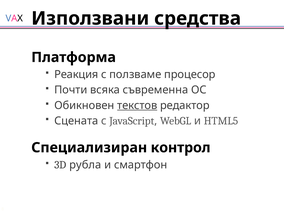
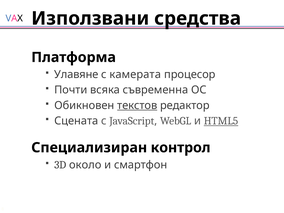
Реакция: Реакция -> Улавяне
ползваме: ползваме -> камерата
HTML5 underline: none -> present
рубла: рубла -> около
